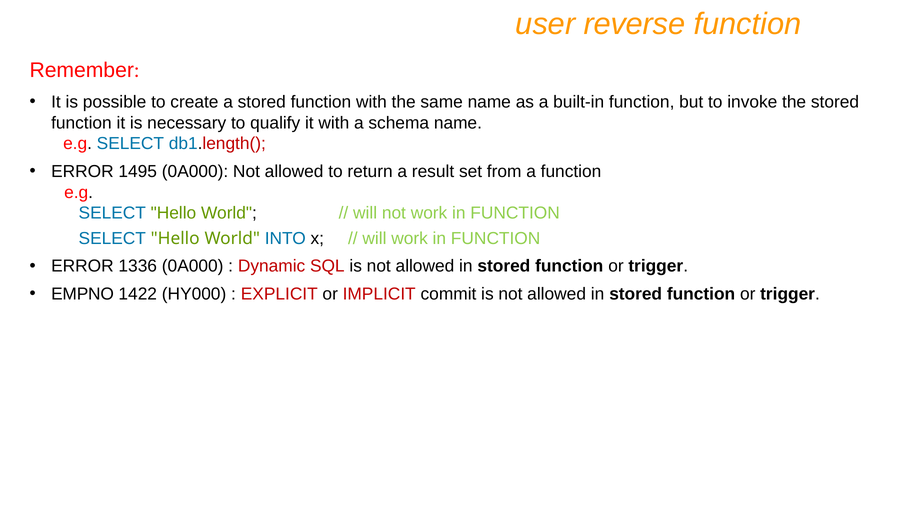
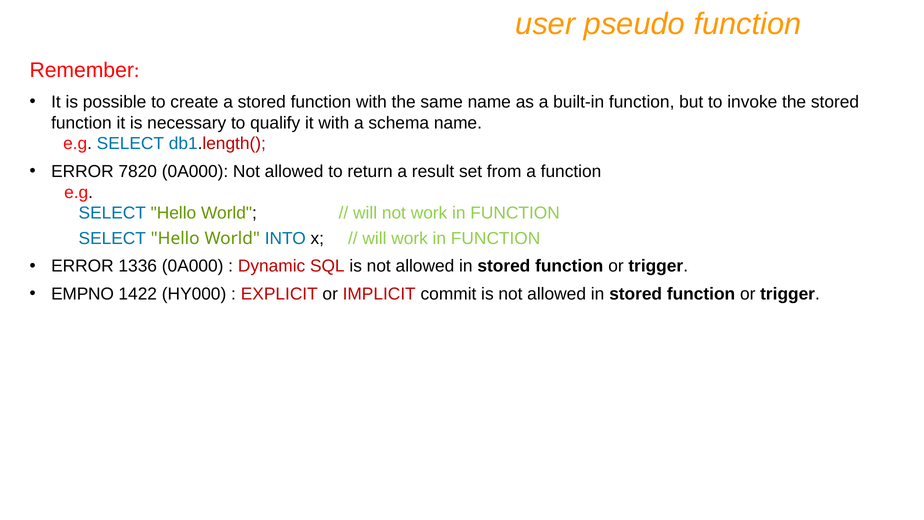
reverse: reverse -> pseudo
1495: 1495 -> 7820
